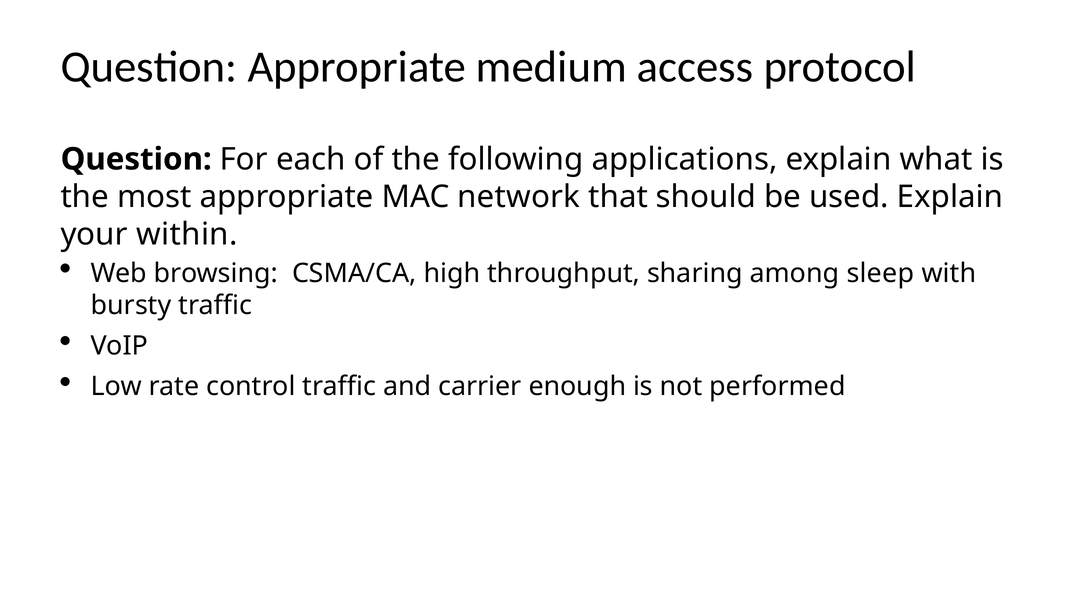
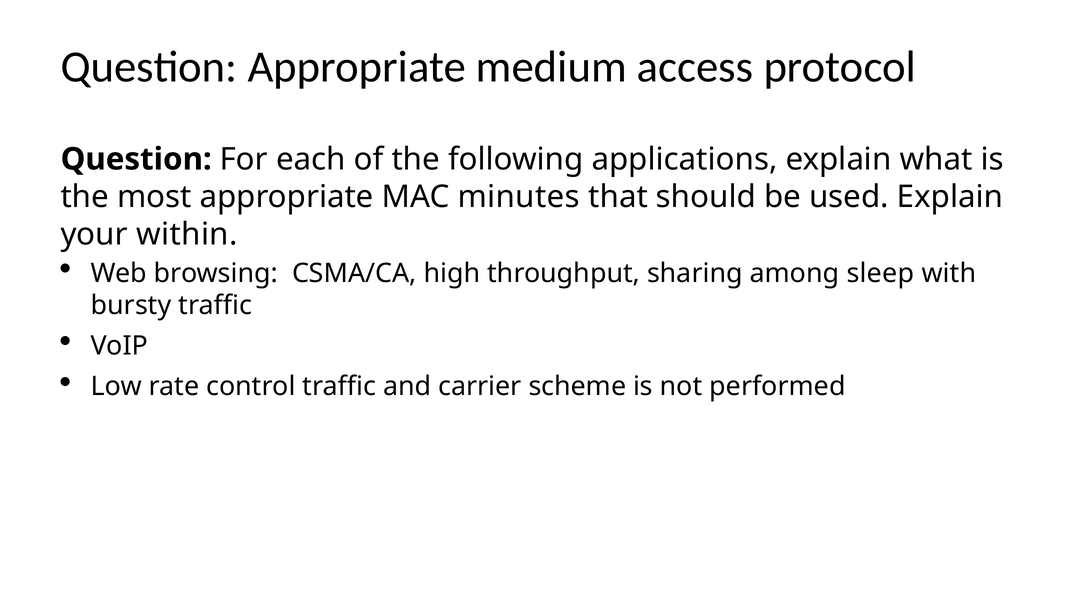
network: network -> minutes
enough: enough -> scheme
